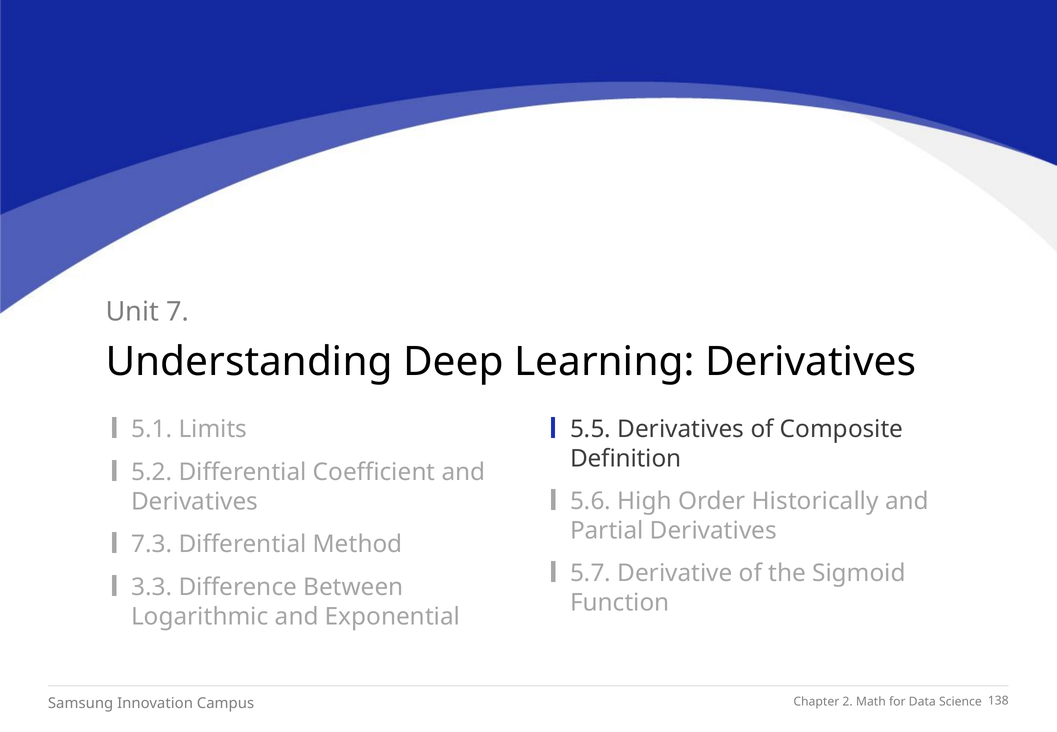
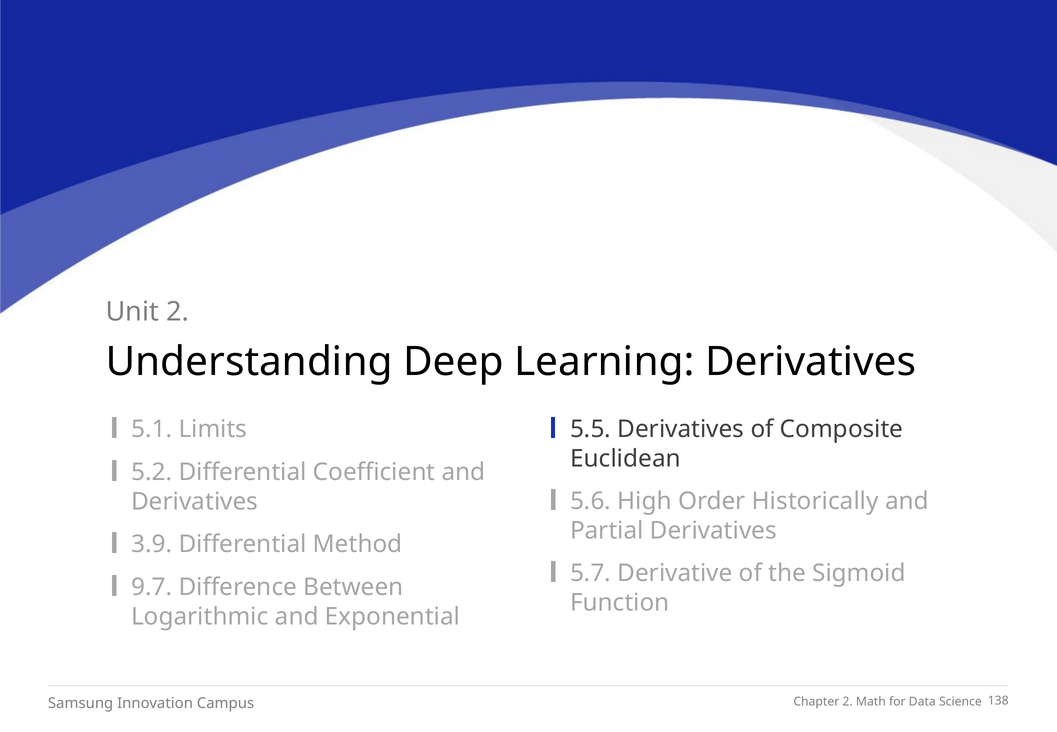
Unit 7: 7 -> 2
Definition: Definition -> Euclidean
7.3: 7.3 -> 3.9
3.3: 3.3 -> 9.7
